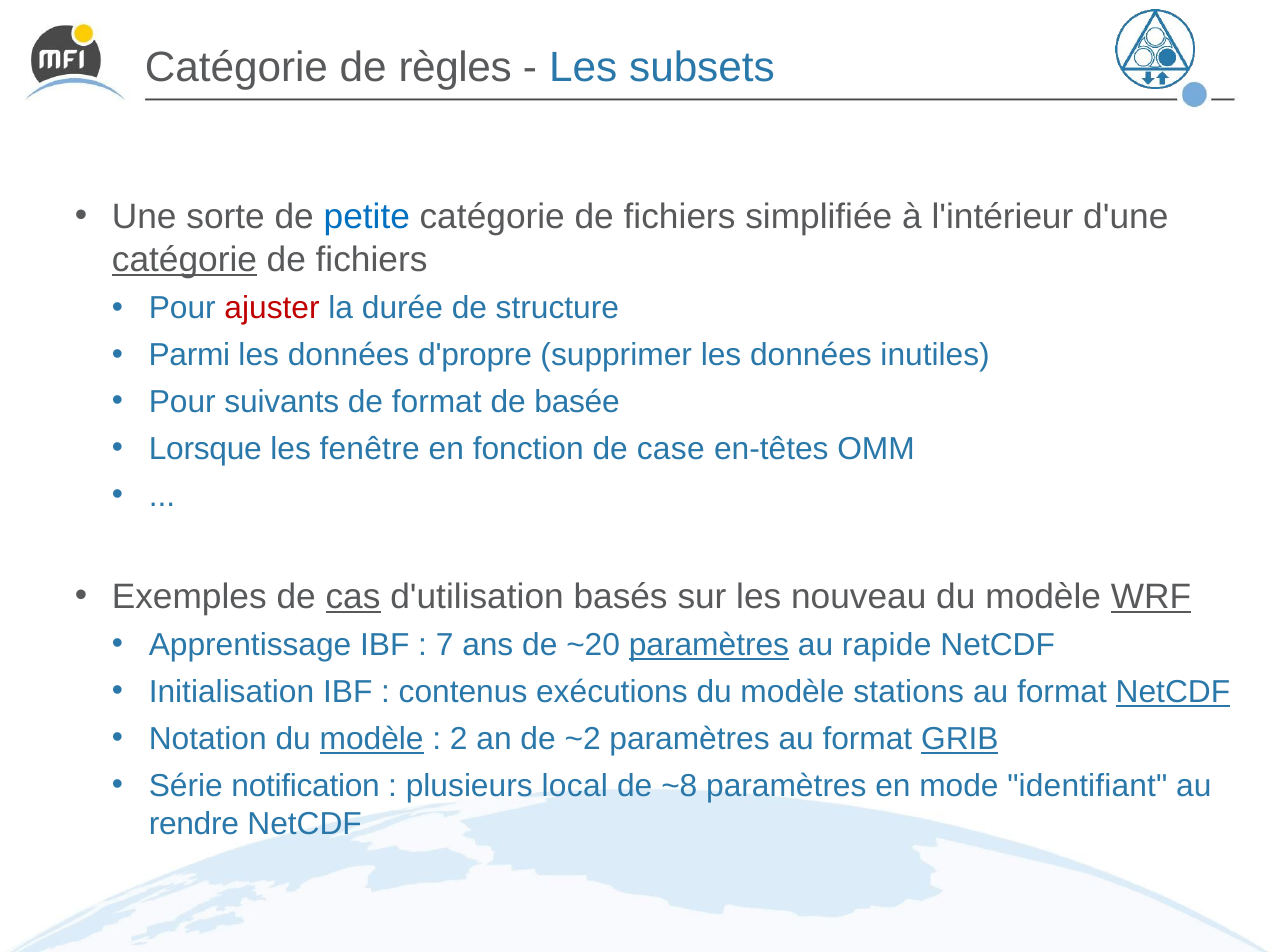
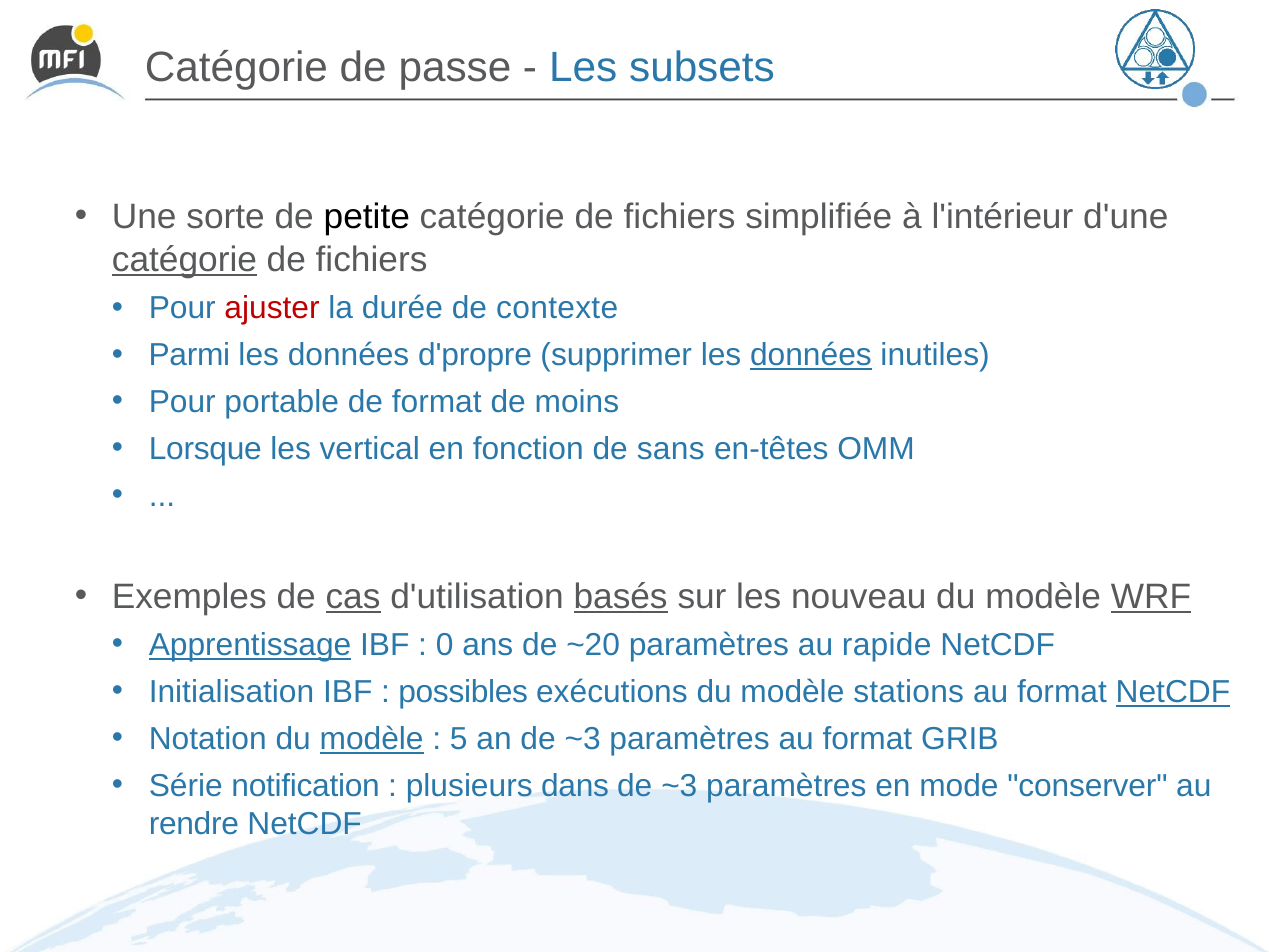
règles: règles -> passe
petite colour: blue -> black
structure: structure -> contexte
données at (811, 355) underline: none -> present
suivants: suivants -> portable
basée: basée -> moins
fenêtre: fenêtre -> vertical
case: case -> sans
basés underline: none -> present
Apprentissage underline: none -> present
7: 7 -> 0
paramètres at (709, 645) underline: present -> none
contenus: contenus -> possibles
2: 2 -> 5
an de ~2: ~2 -> ~3
GRIB underline: present -> none
local: local -> dans
~8 at (679, 786): ~8 -> ~3
identifiant: identifiant -> conserver
